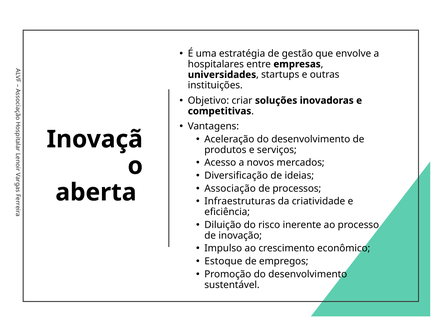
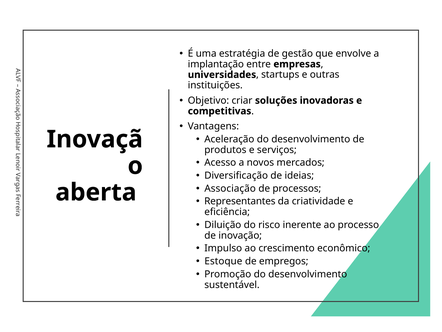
hospitalares: hospitalares -> implantação
Infraestruturas: Infraestruturas -> Representantes
